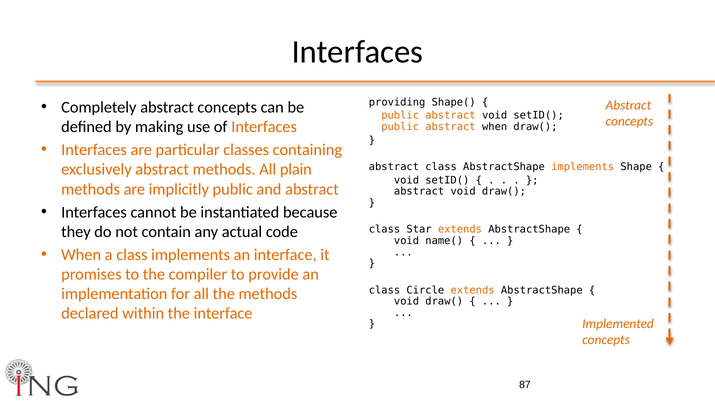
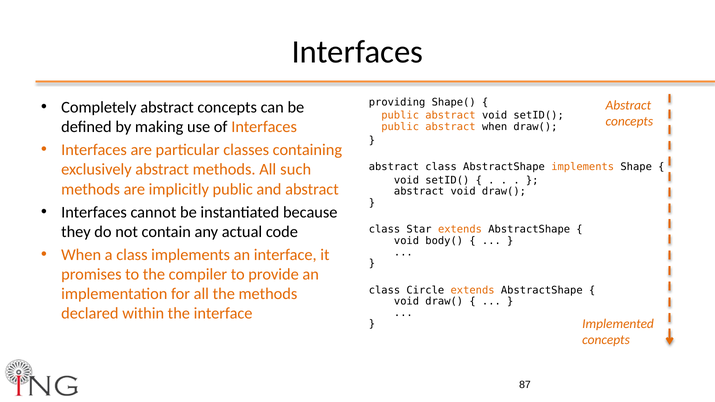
plain: plain -> such
name(: name( -> body(
